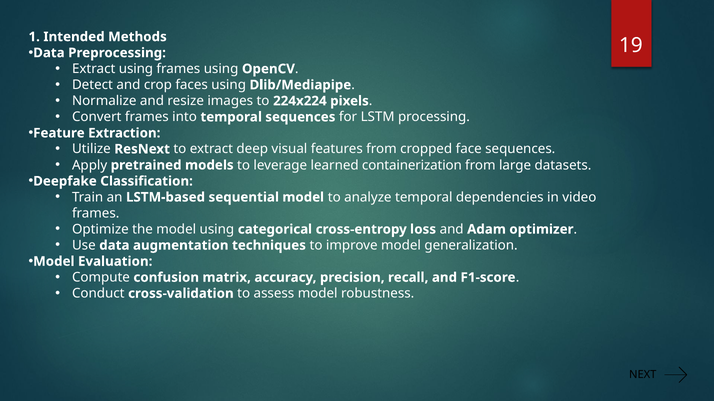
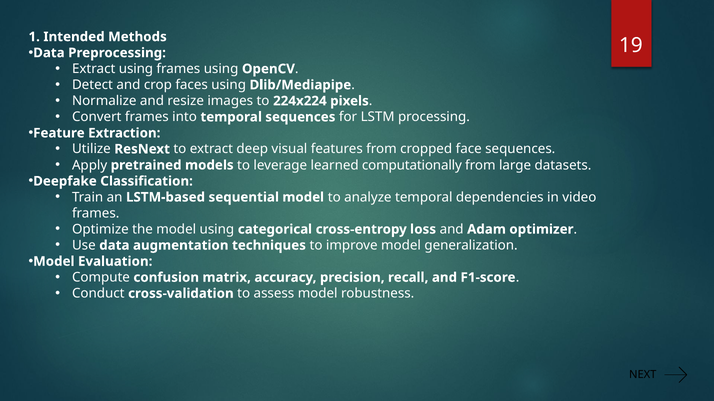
containerization: containerization -> computationally
